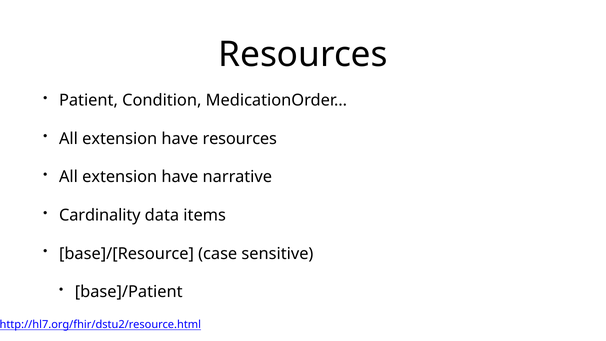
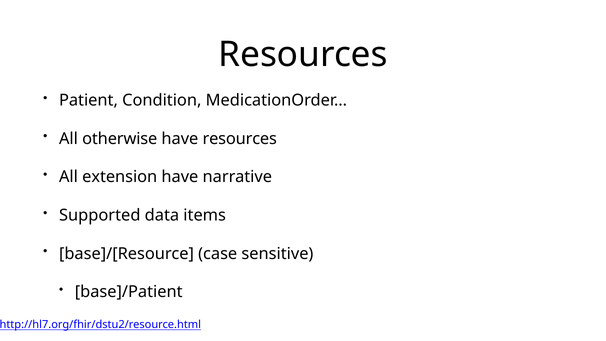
extension at (120, 139): extension -> otherwise
Cardinality: Cardinality -> Supported
